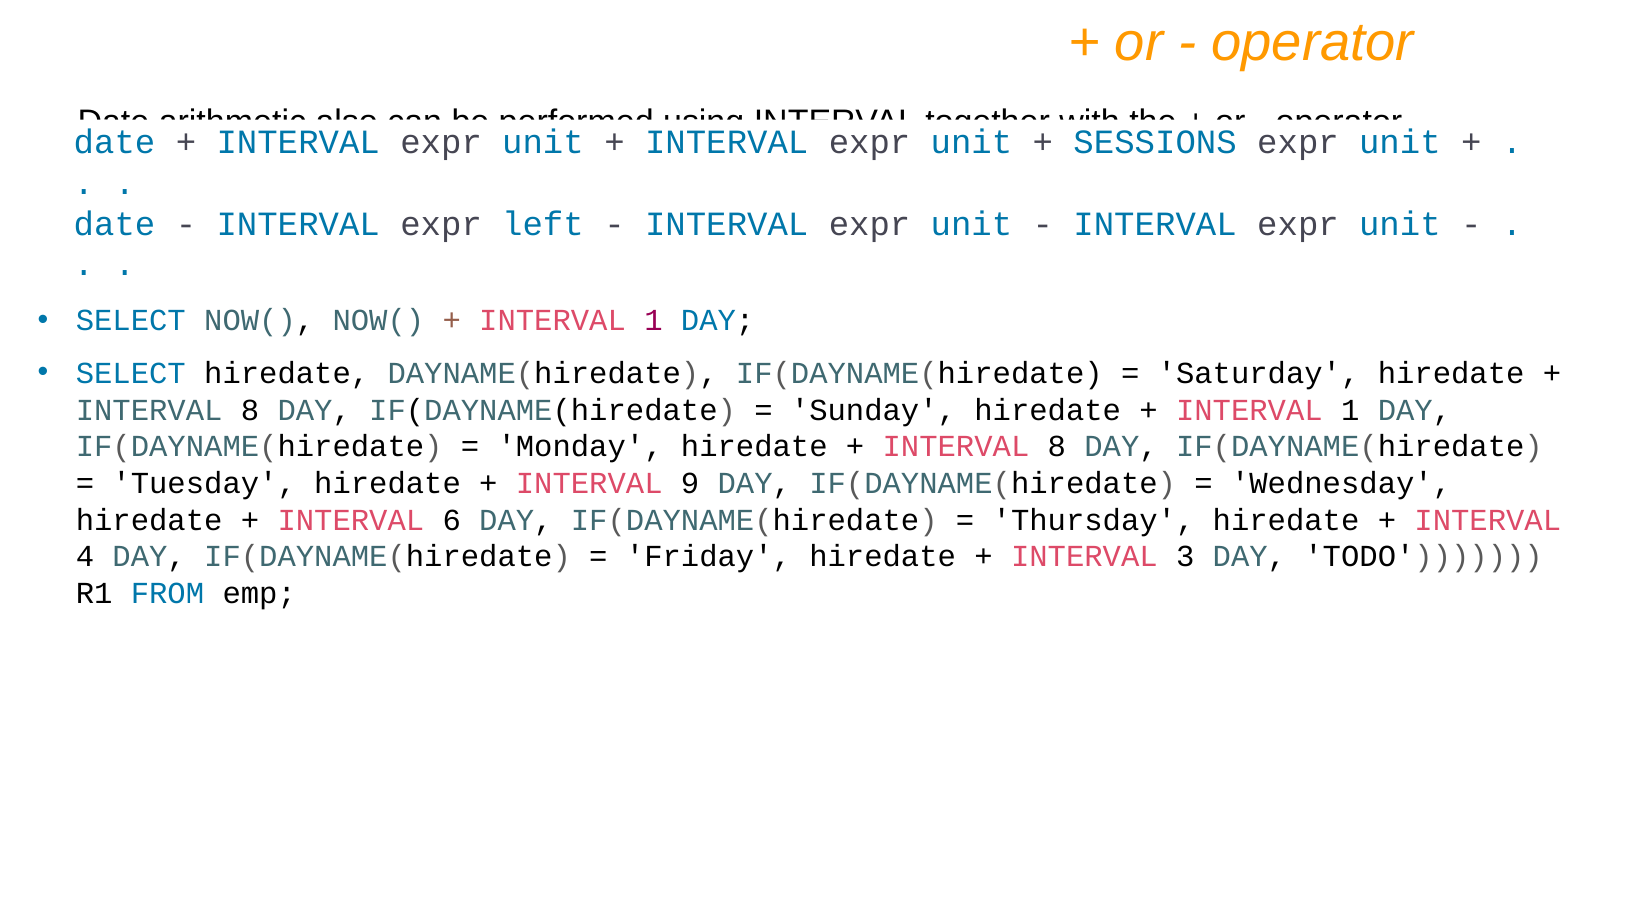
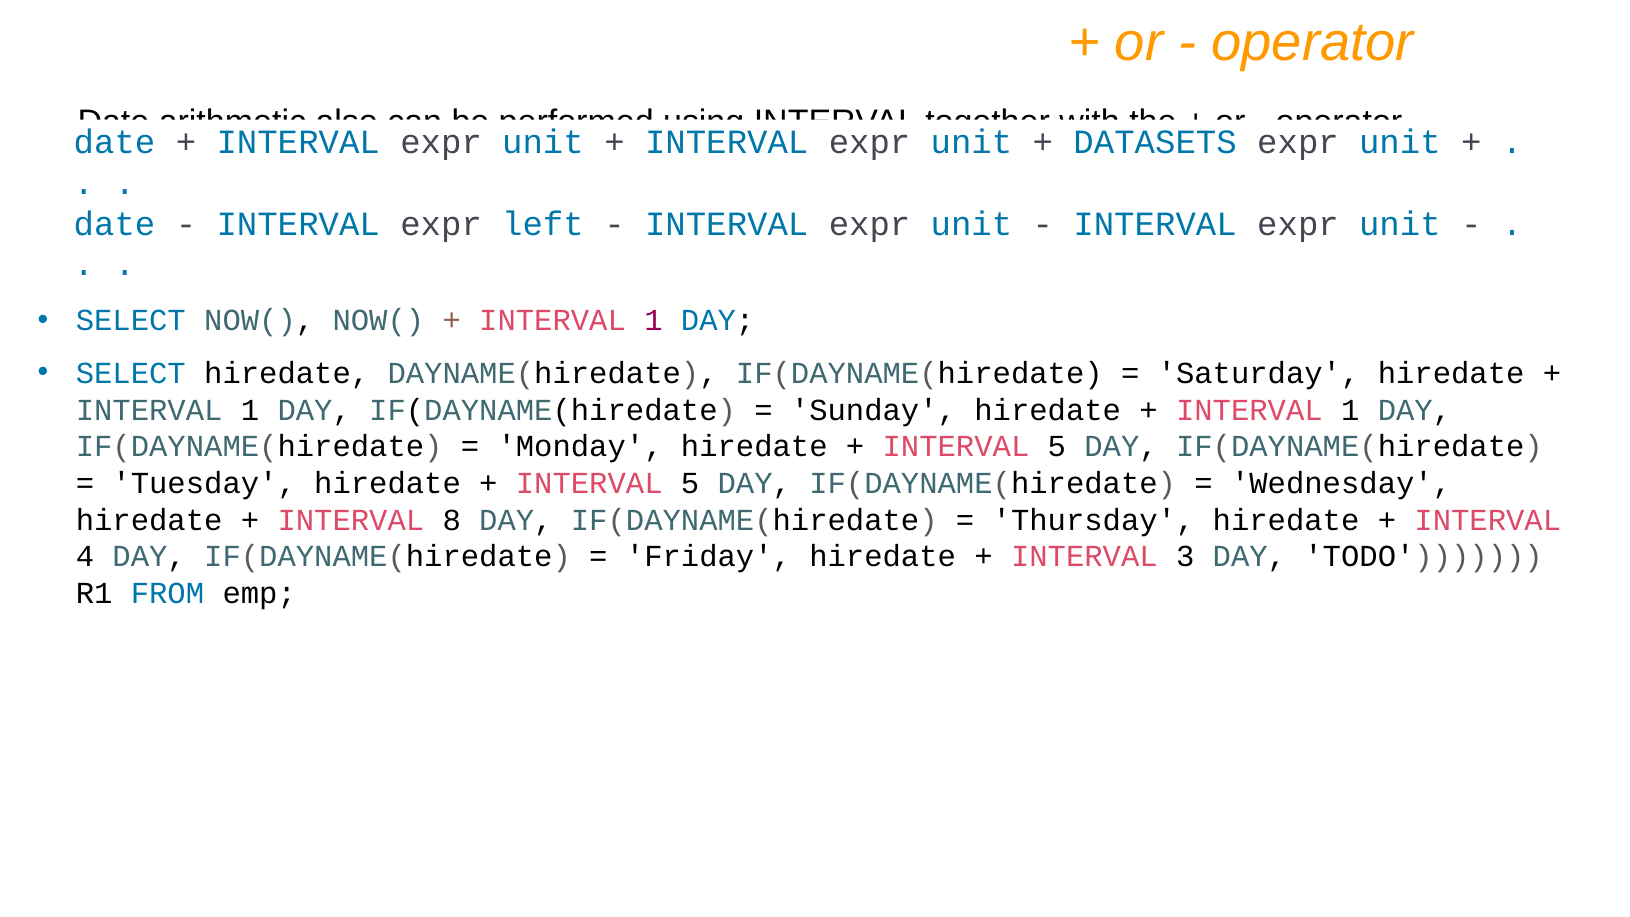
SESSIONS: SESSIONS -> DATASETS
8 at (250, 410): 8 -> 1
8 at (1057, 447): 8 -> 5
9 at (690, 483): 9 -> 5
6: 6 -> 8
